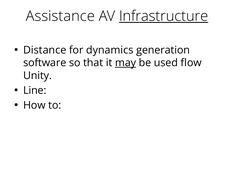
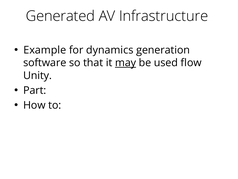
Assistance: Assistance -> Generated
Infrastructure underline: present -> none
Distance: Distance -> Example
Line: Line -> Part
